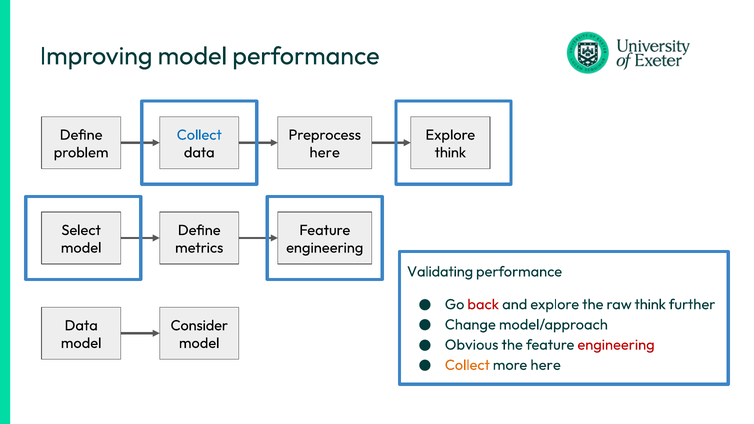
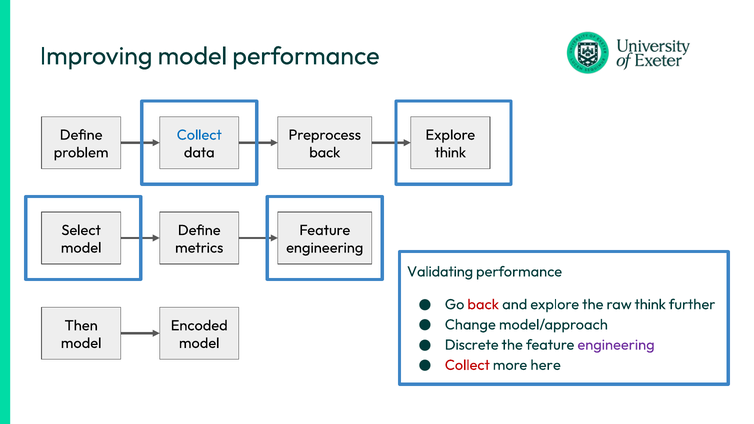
here at (325, 153): here -> back
Data at (81, 326): Data -> Then
Consider: Consider -> Encoded
Obvious: Obvious -> Discrete
engineering at (616, 345) colour: red -> purple
Collect at (467, 365) colour: orange -> red
